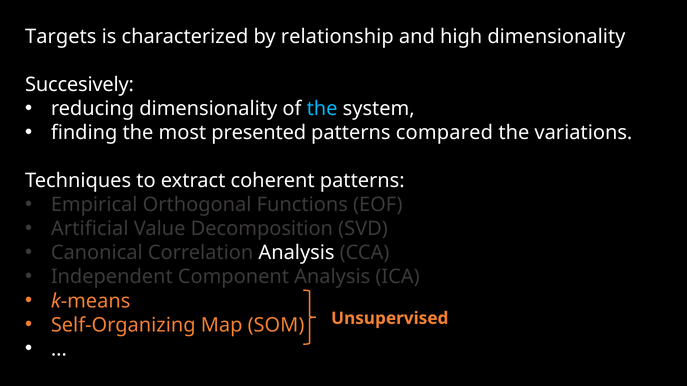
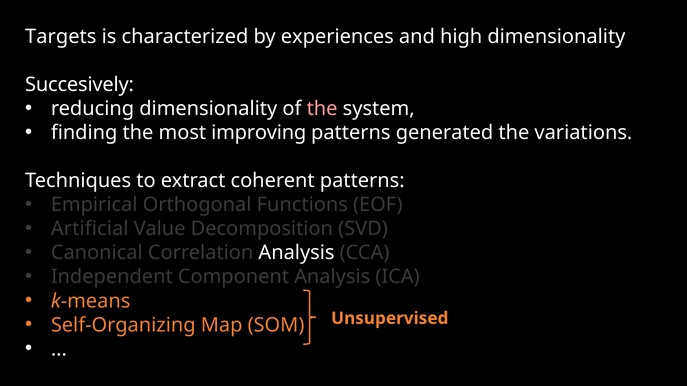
relationship: relationship -> experiences
the at (322, 109) colour: light blue -> pink
presented: presented -> improving
compared: compared -> generated
